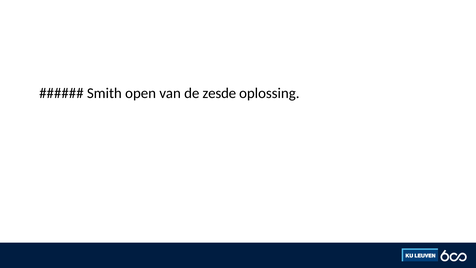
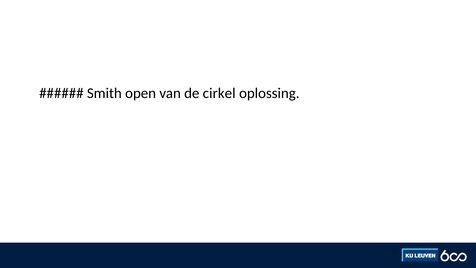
zesde: zesde -> cirkel
